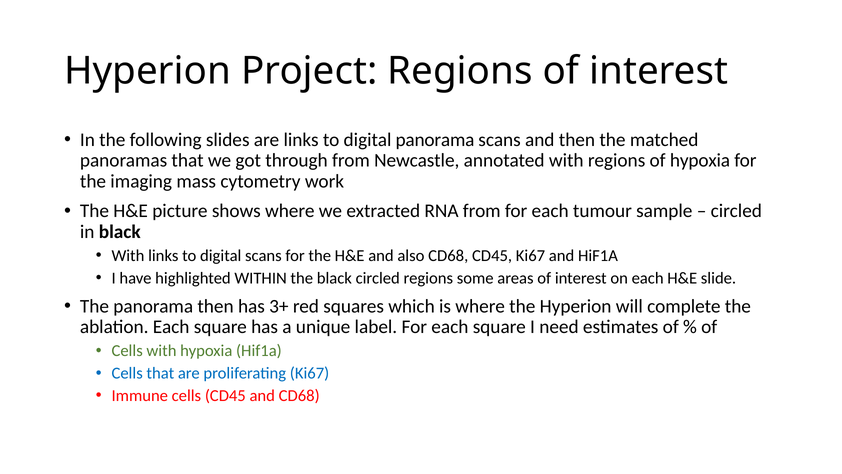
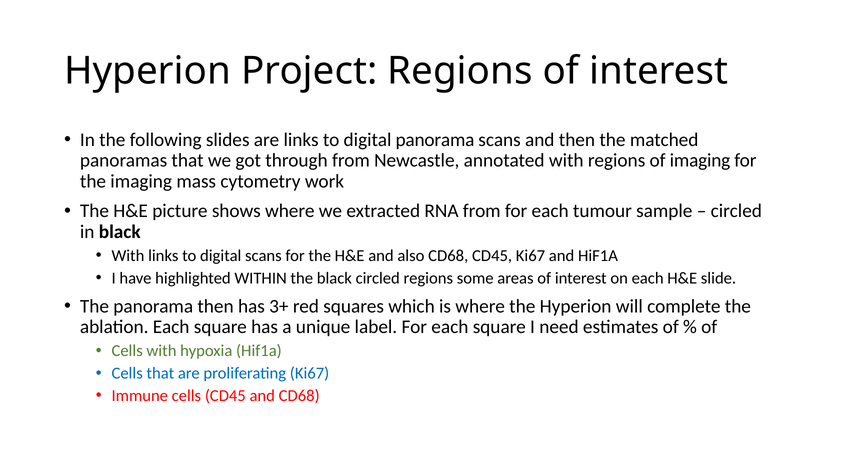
of hypoxia: hypoxia -> imaging
